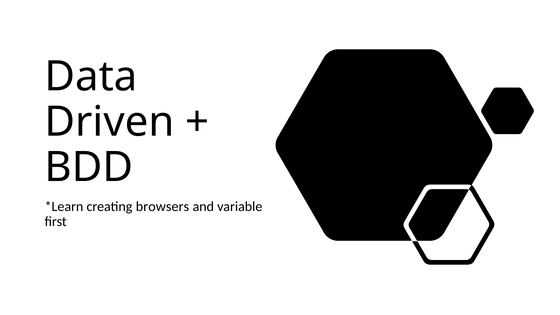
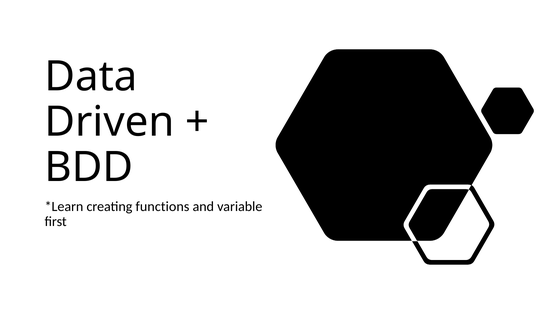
browsers: browsers -> functions
